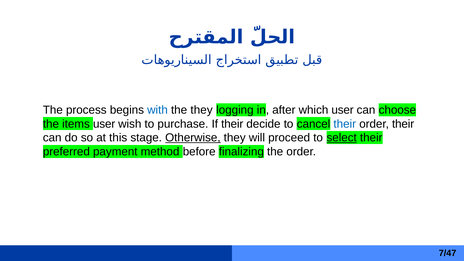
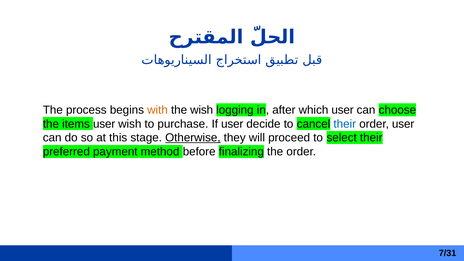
with colour: blue -> orange
the they: they -> wish
If their: their -> user
order their: their -> user
select underline: present -> none
7/47: 7/47 -> 7/31
